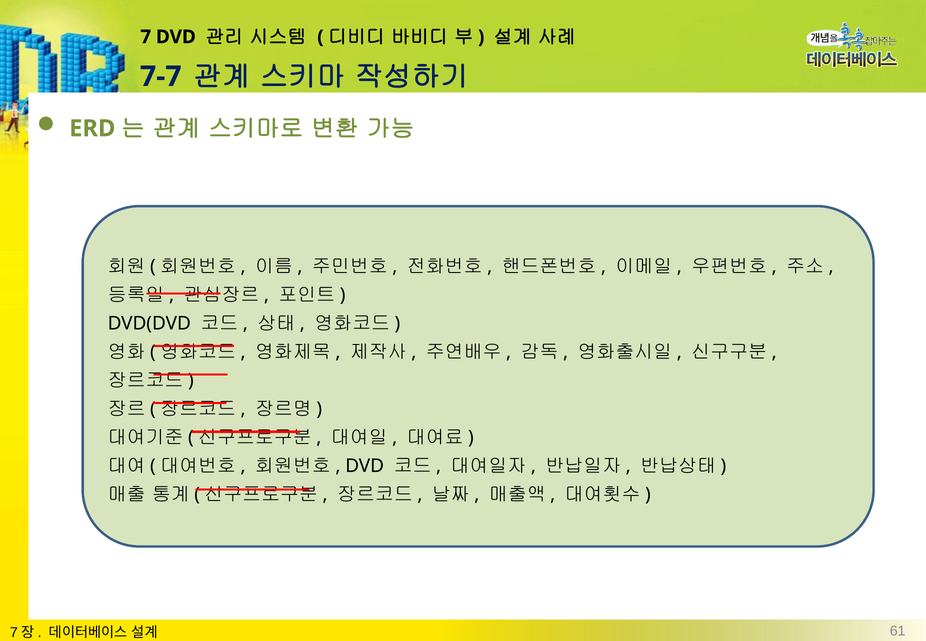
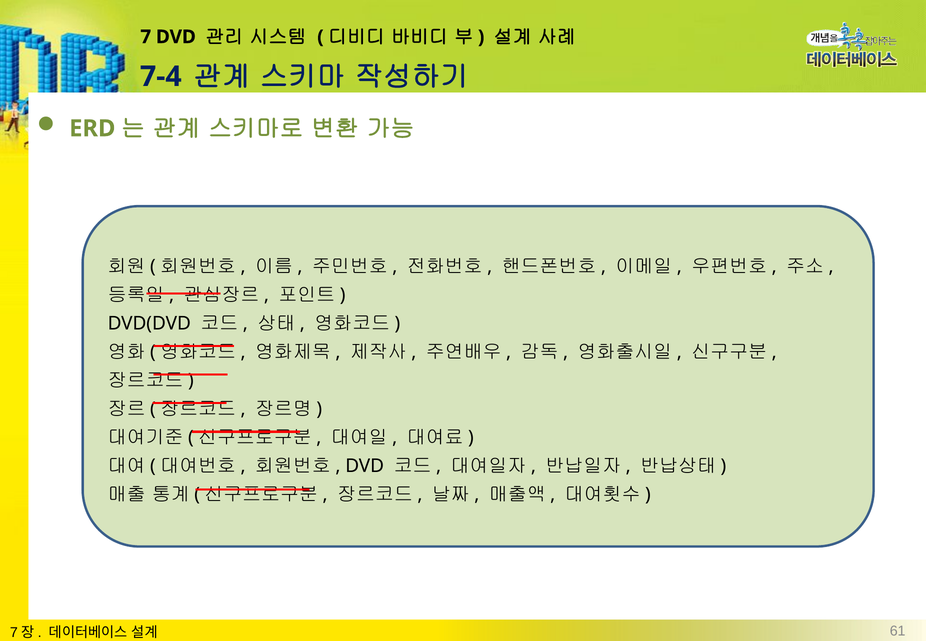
7-7: 7-7 -> 7-4
